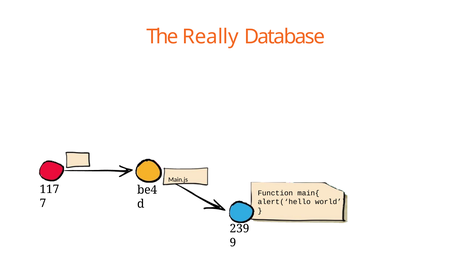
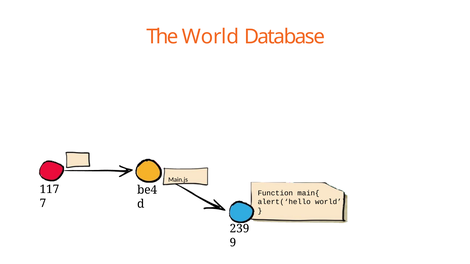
The Really: Really -> World
